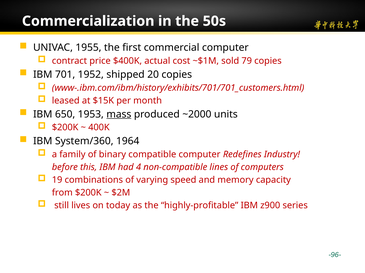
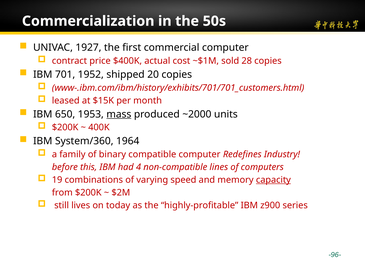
1955: 1955 -> 1927
79: 79 -> 28
capacity underline: none -> present
